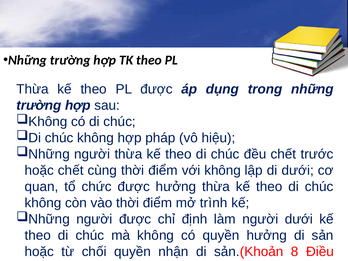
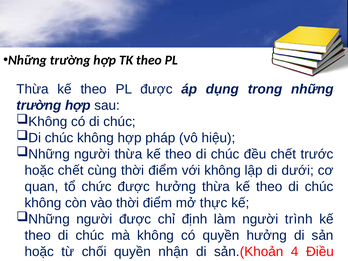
trình: trình -> thực
người dưới: dưới -> trình
8: 8 -> 4
